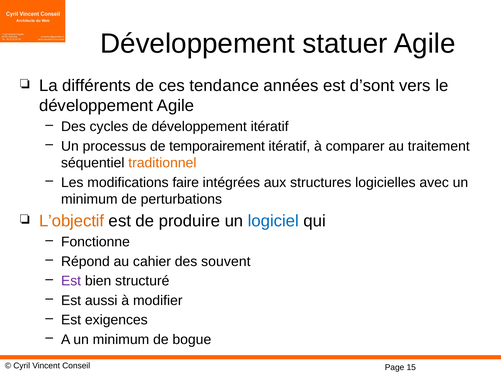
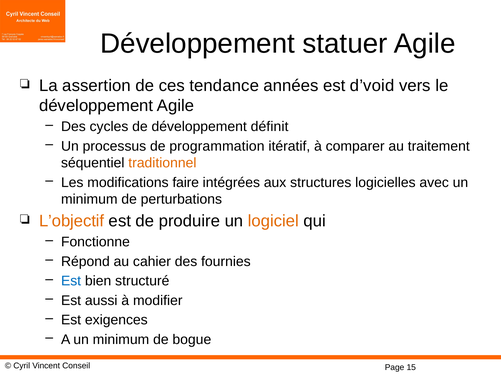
différents: différents -> assertion
d’sont: d’sont -> d’void
développement itératif: itératif -> définit
temporairement: temporairement -> programmation
logiciel colour: blue -> orange
souvent: souvent -> fournies
Est at (71, 281) colour: purple -> blue
